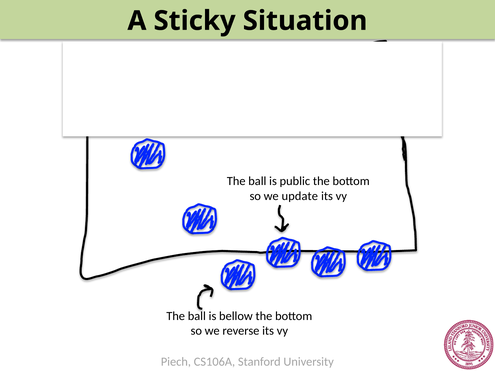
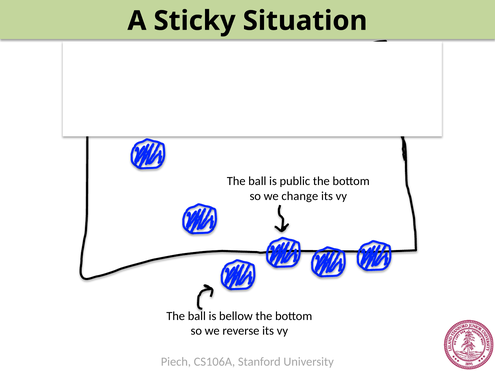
update: update -> change
